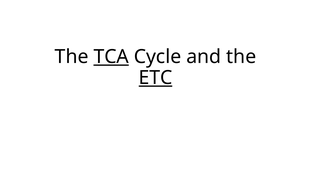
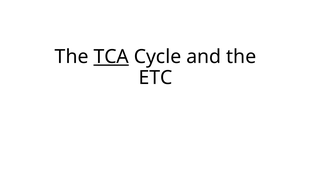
ETC underline: present -> none
